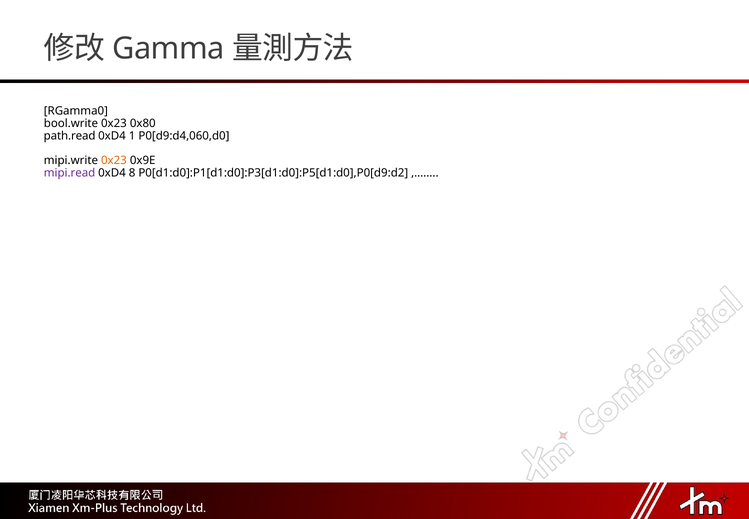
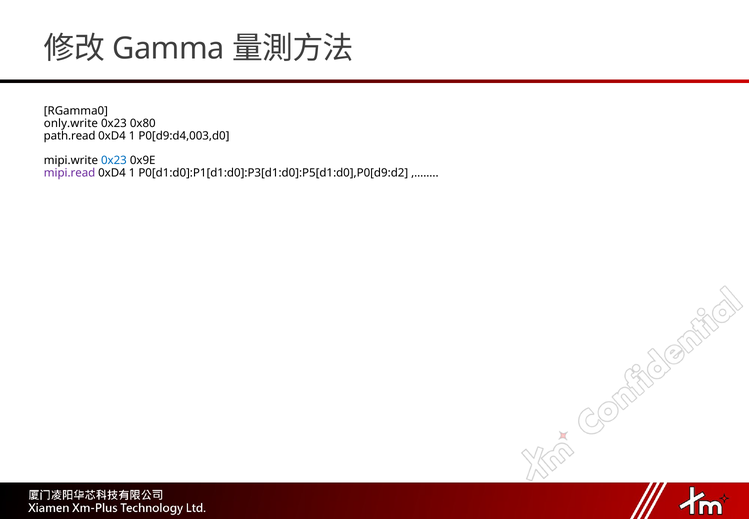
bool.write: bool.write -> only.write
P0[d9:d4,060,d0: P0[d9:d4,060,d0 -> P0[d9:d4,003,d0
0x23 at (114, 161) colour: orange -> blue
8 at (132, 173): 8 -> 1
